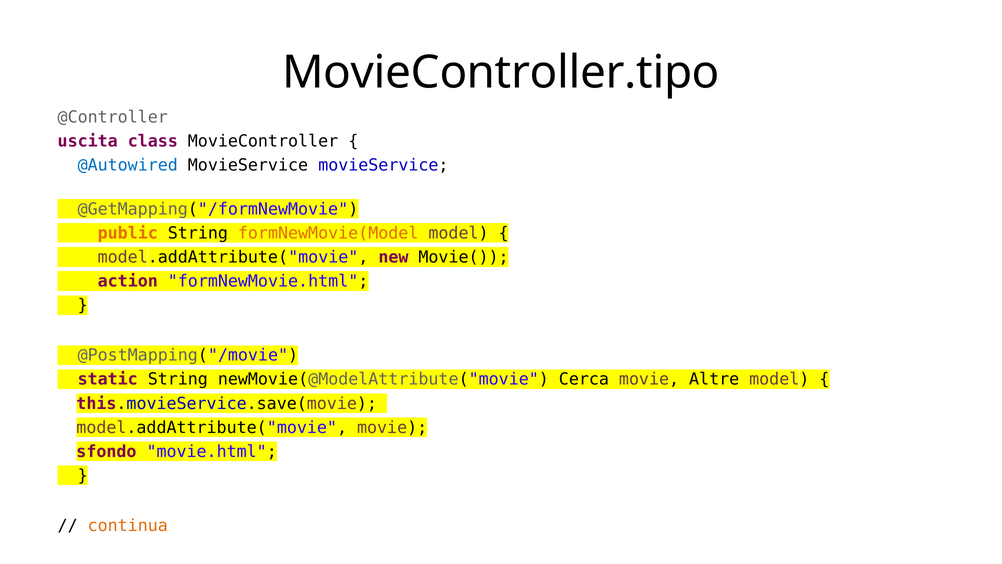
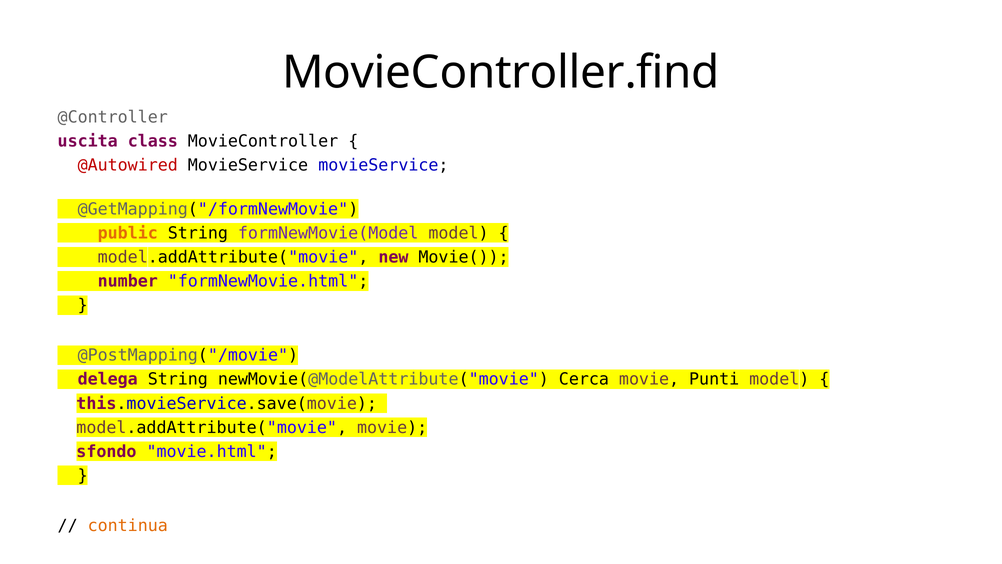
MovieController.tipo: MovieController.tipo -> MovieController.find
@Autowired colour: blue -> red
formNewMovie(Model colour: orange -> purple
action: action -> number
static: static -> delega
Altre: Altre -> Punti
